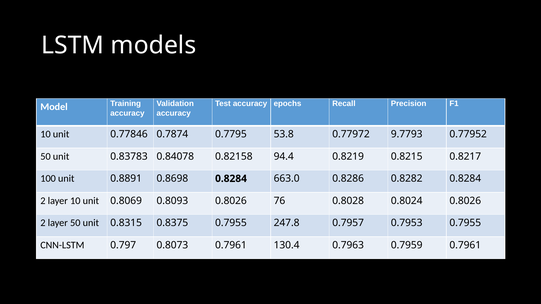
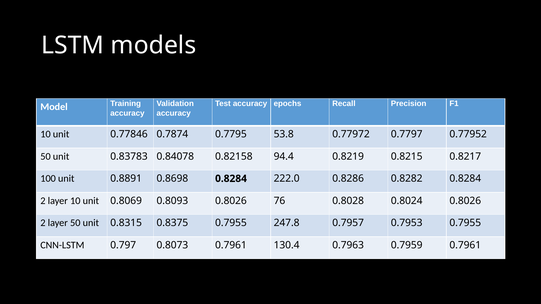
9.7793: 9.7793 -> 0.7797
663.0: 663.0 -> 222.0
